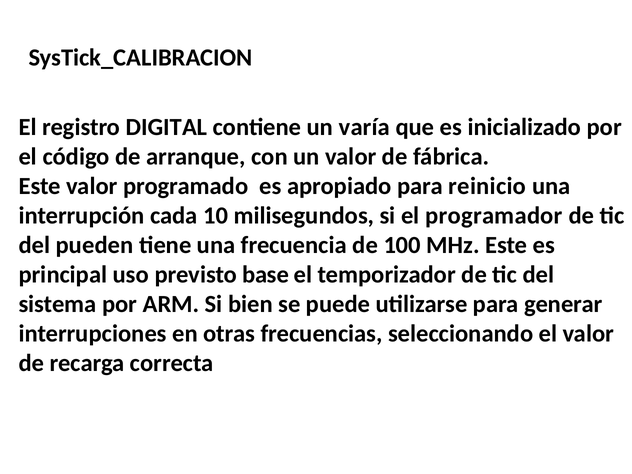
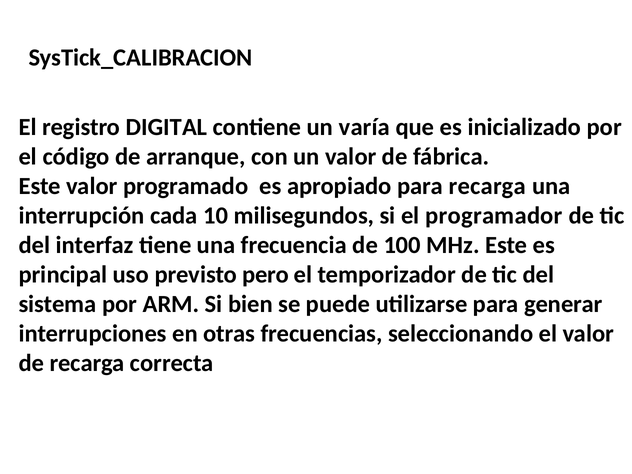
para reinicio: reinicio -> recarga
pueden: pueden -> interfaz
base: base -> pero
